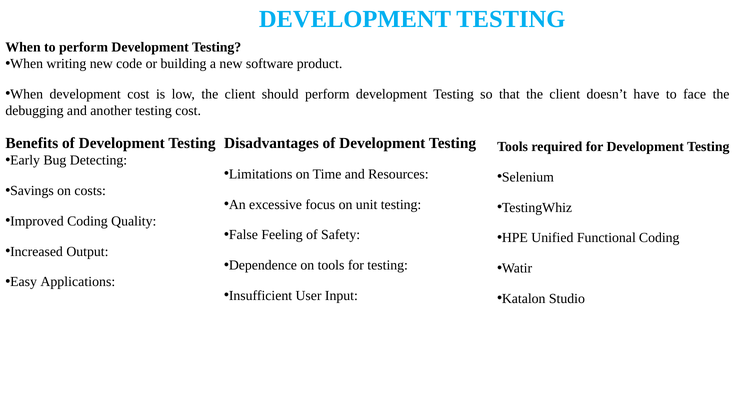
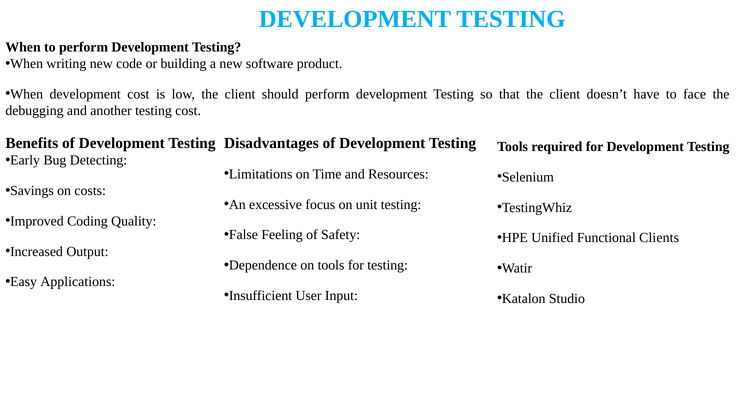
Functional Coding: Coding -> Clients
